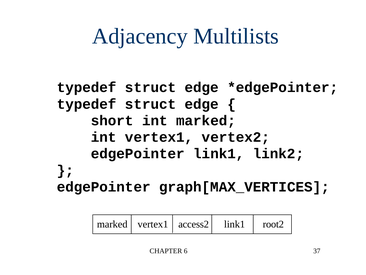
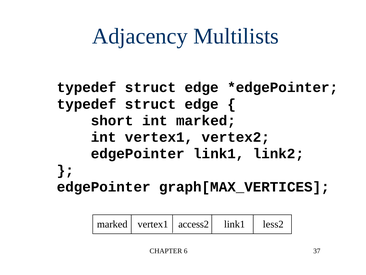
root2: root2 -> less2
